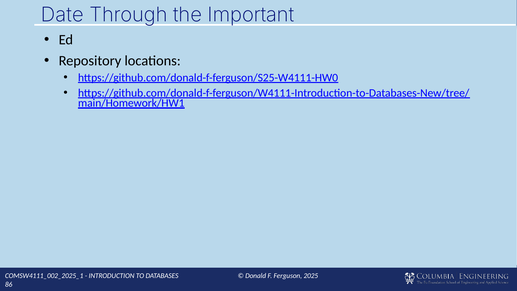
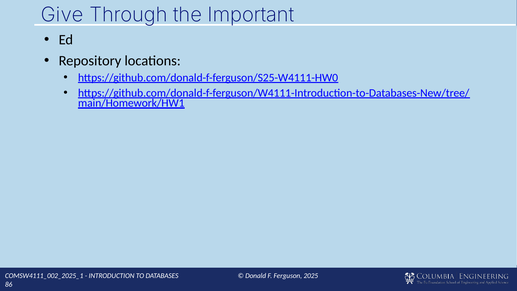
Date: Date -> Give
